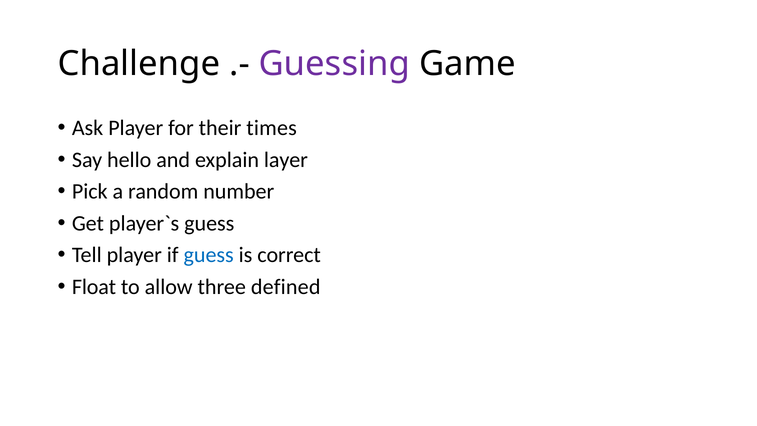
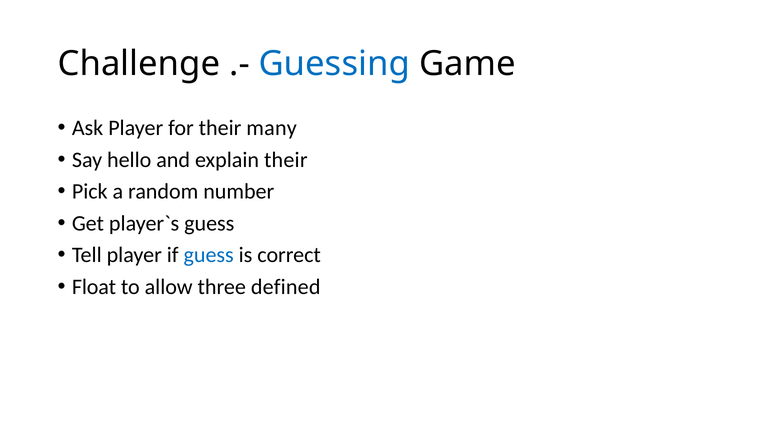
Guessing colour: purple -> blue
times: times -> many
explain layer: layer -> their
